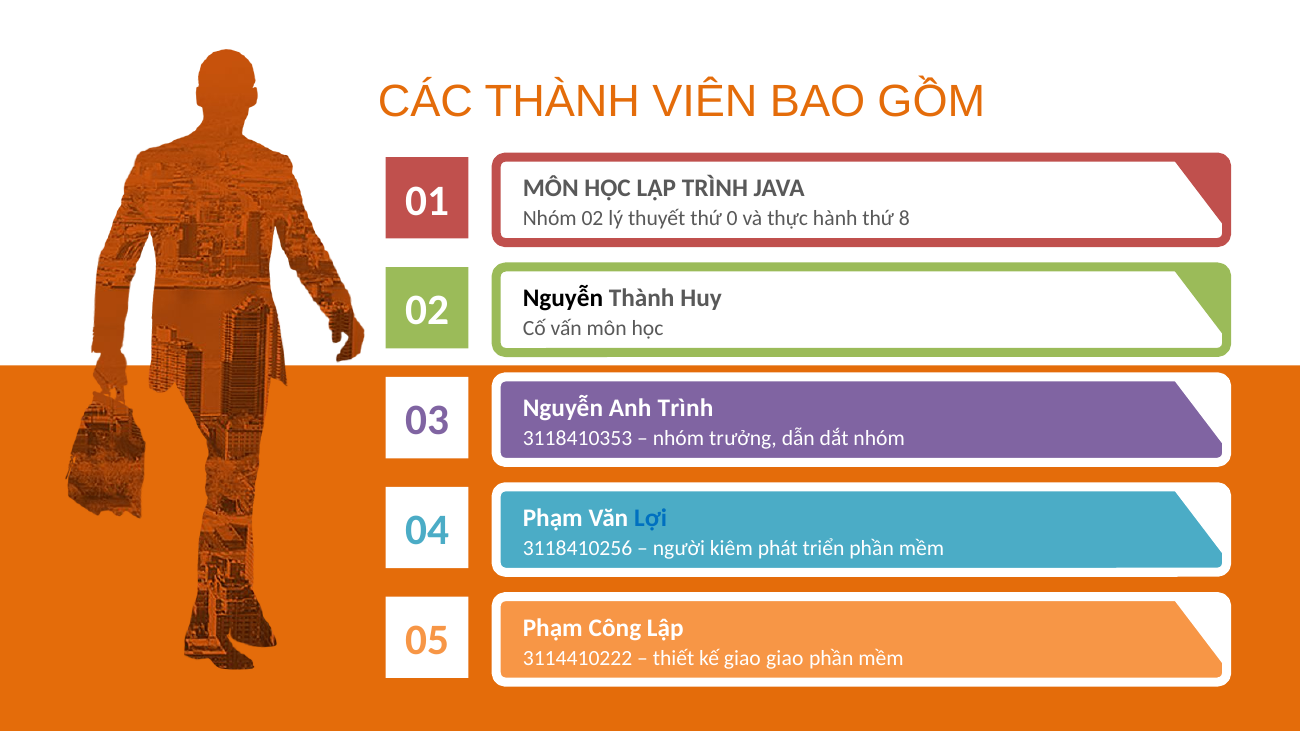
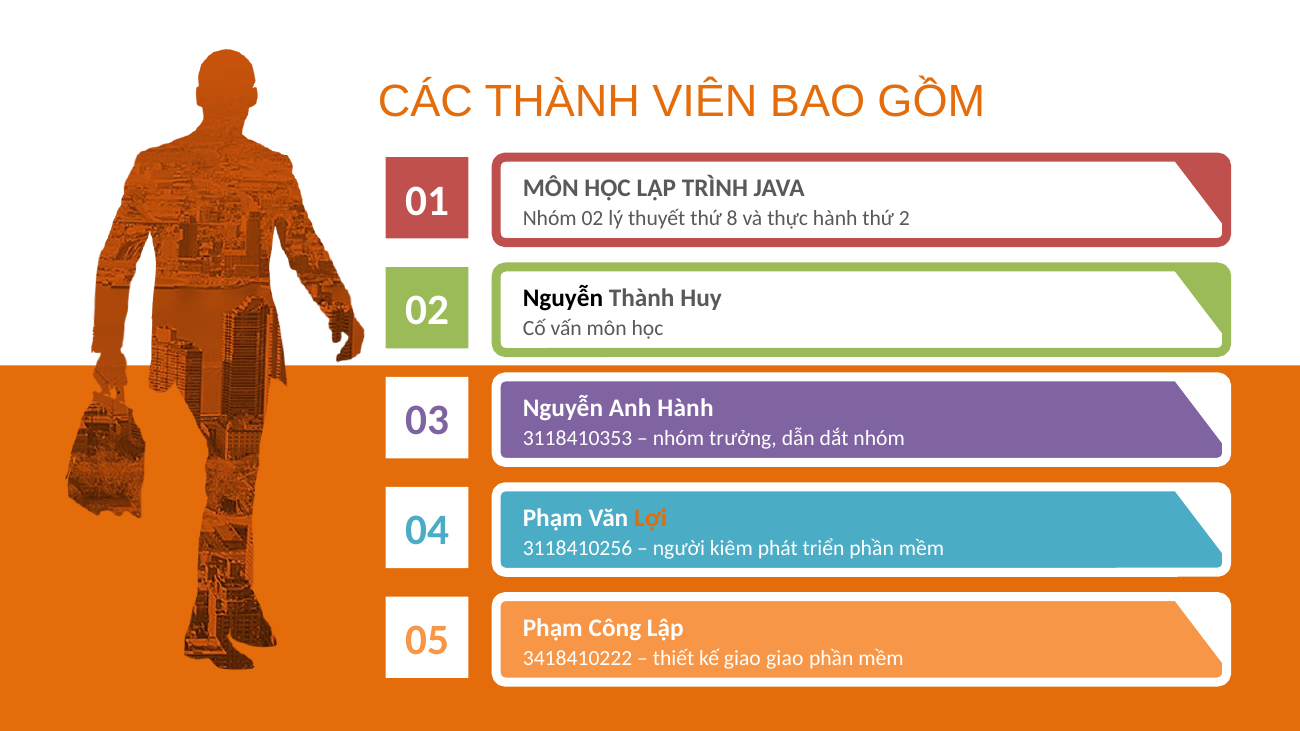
0: 0 -> 8
8: 8 -> 2
Anh Trình: Trình -> Hành
Lợi colour: blue -> orange
3114410222: 3114410222 -> 3418410222
